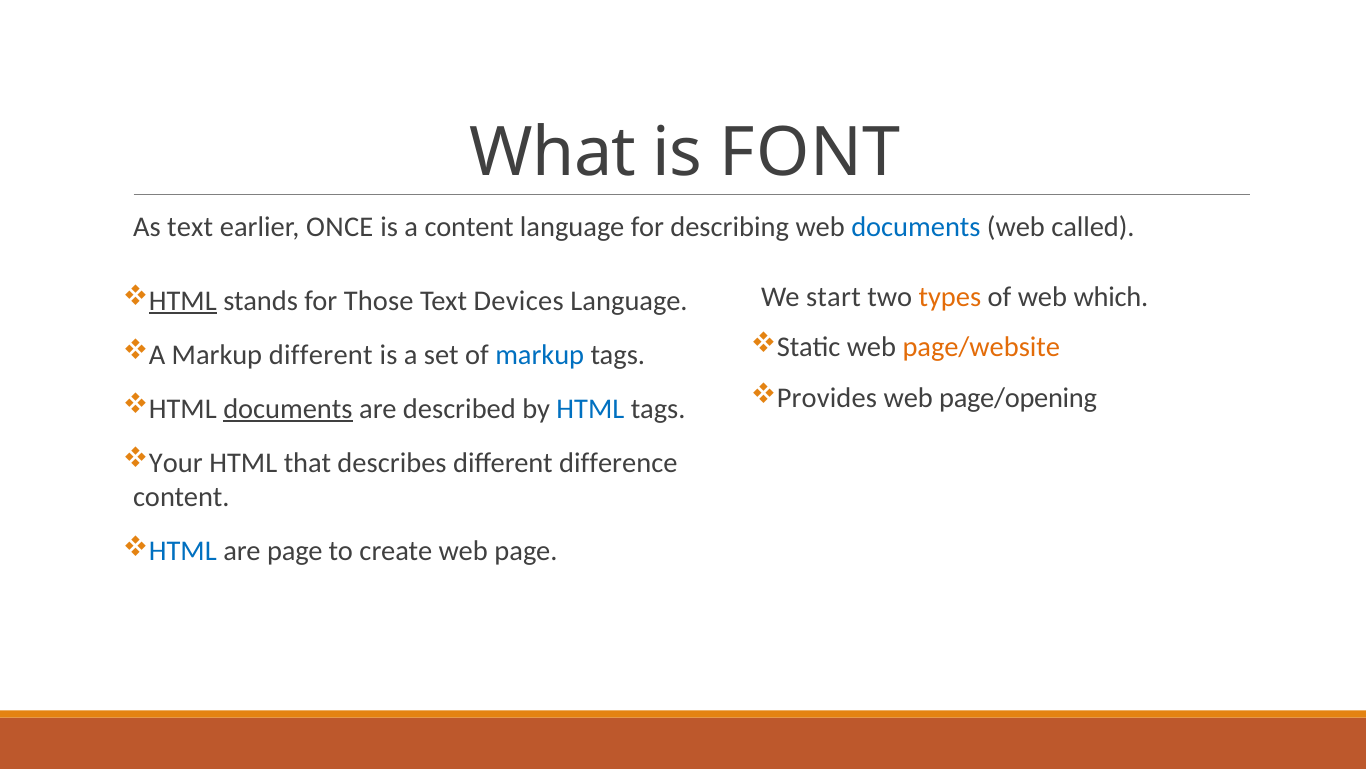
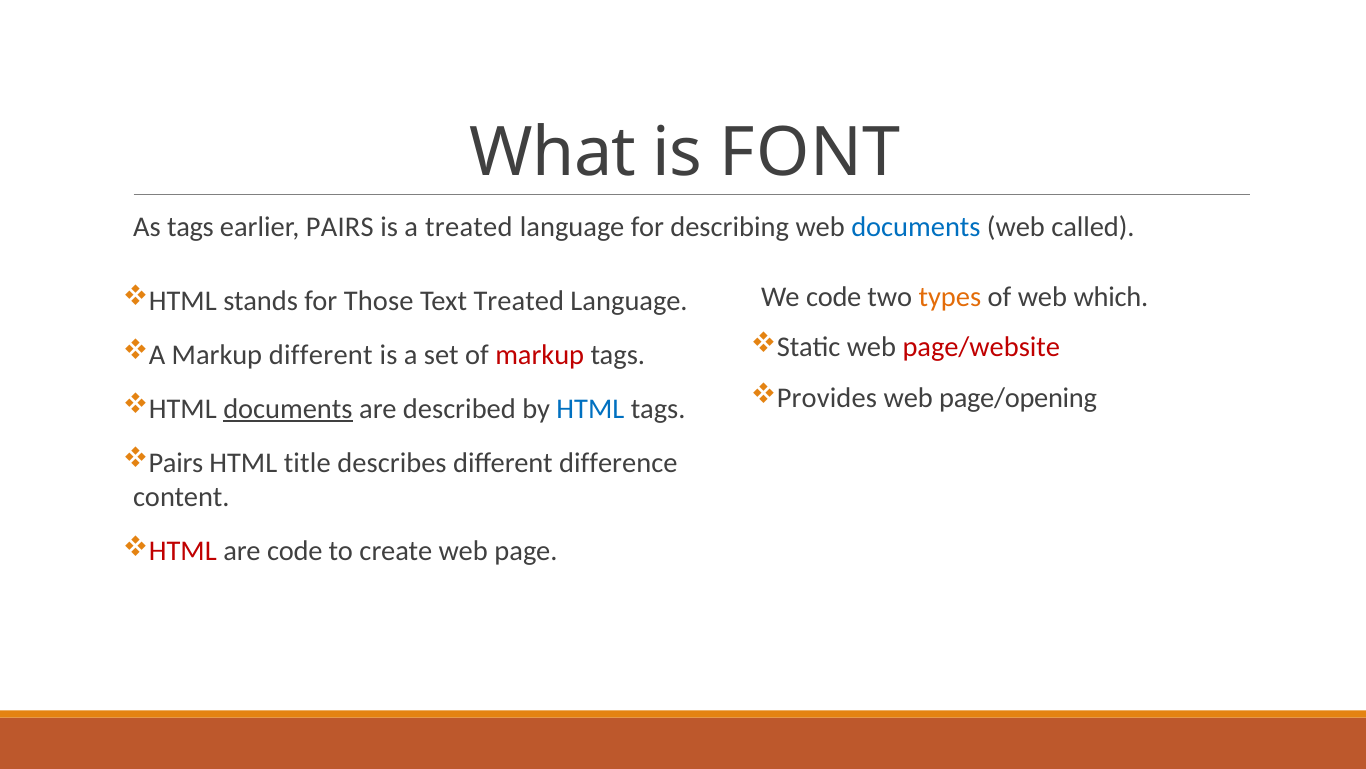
As text: text -> tags
earlier ONCE: ONCE -> PAIRS
a content: content -> treated
We start: start -> code
HTML at (183, 300) underline: present -> none
Text Devices: Devices -> Treated
page/website colour: orange -> red
markup at (540, 355) colour: blue -> red
Your at (176, 463): Your -> Pairs
that: that -> title
HTML at (183, 551) colour: blue -> red
are page: page -> code
